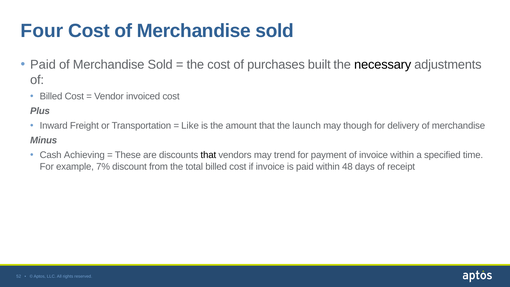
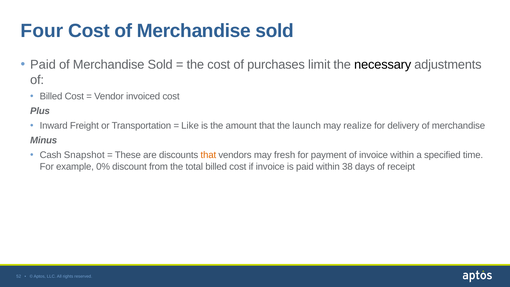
built: built -> limit
though: though -> realize
Achieving: Achieving -> Snapshot
that at (208, 155) colour: black -> orange
trend: trend -> fresh
7%: 7% -> 0%
48: 48 -> 38
